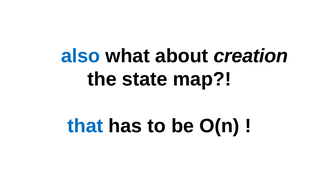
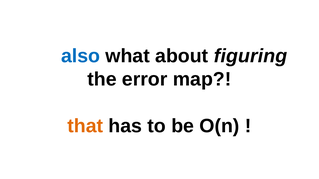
creation: creation -> figuring
state: state -> error
that colour: blue -> orange
